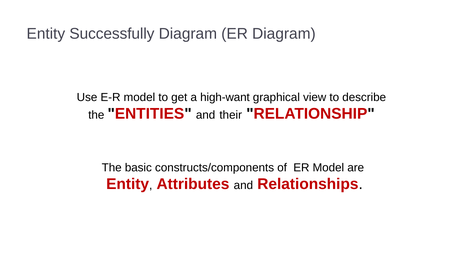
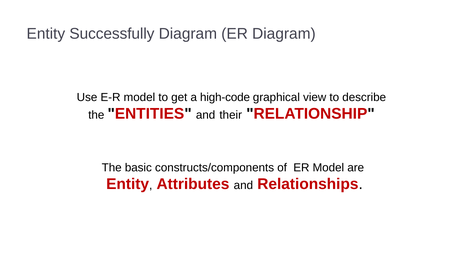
high-want: high-want -> high-code
